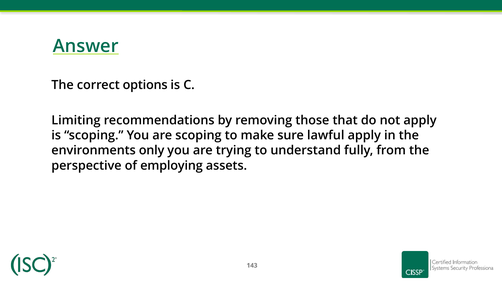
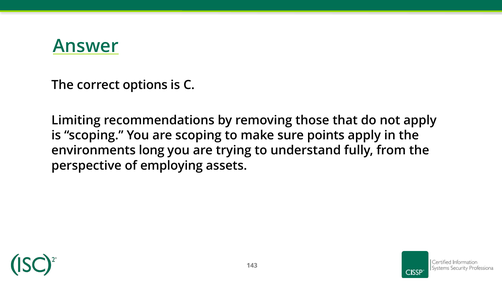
lawful: lawful -> points
only: only -> long
